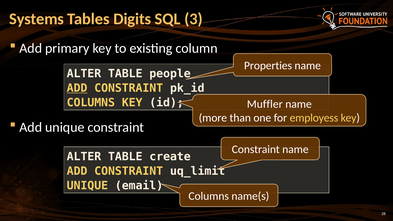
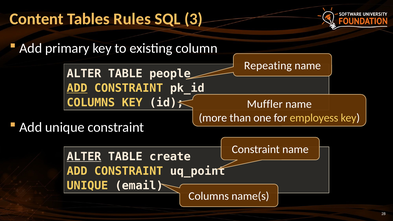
Systems: Systems -> Content
Digits: Digits -> Rules
Properties: Properties -> Repeating
ALTER at (84, 157) underline: none -> present
uq_limit: uq_limit -> uq_point
